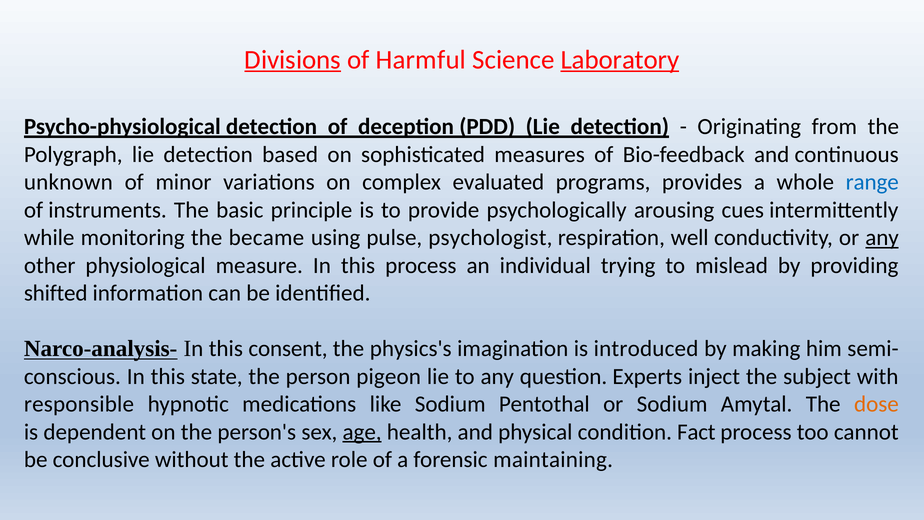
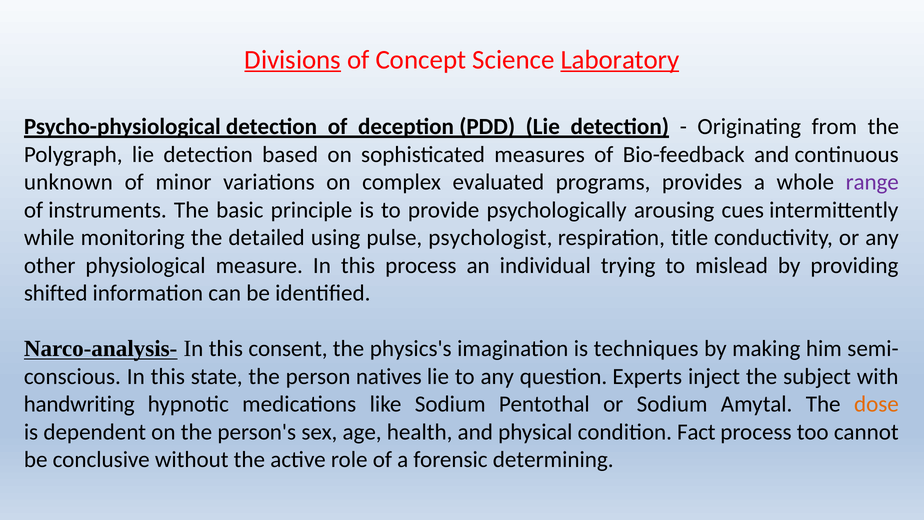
Harmful: Harmful -> Concept
range colour: blue -> purple
became: became -> detailed
well: well -> title
any at (882, 238) underline: present -> none
introduced: introduced -> techniques
pigeon: pigeon -> natives
responsible: responsible -> handwriting
age underline: present -> none
maintaining: maintaining -> determining
